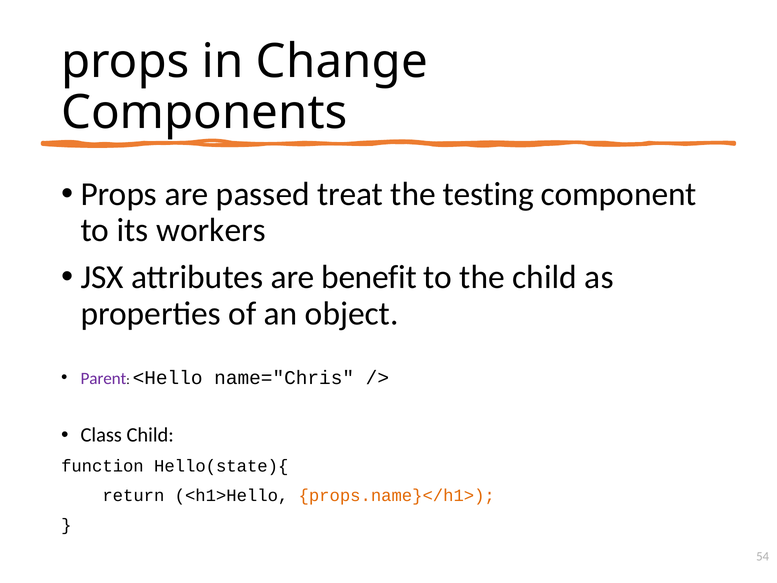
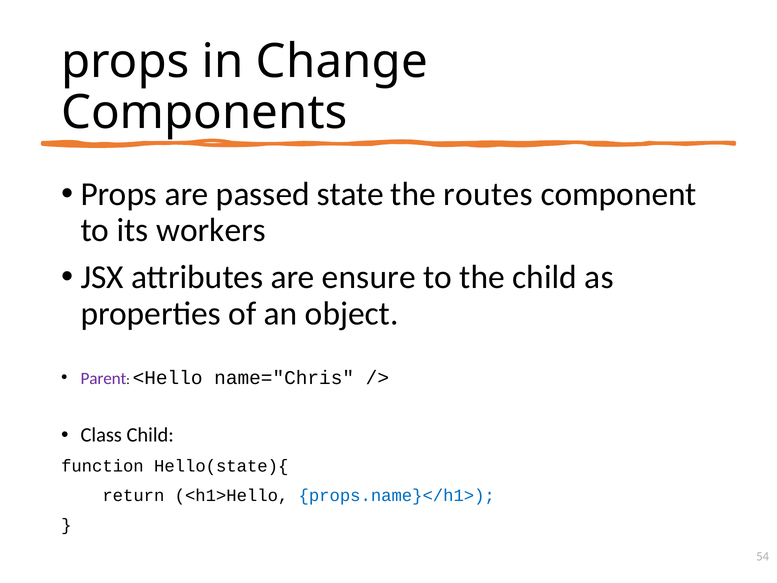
treat: treat -> state
testing: testing -> routes
benefit: benefit -> ensure
props.name}</h1> colour: orange -> blue
